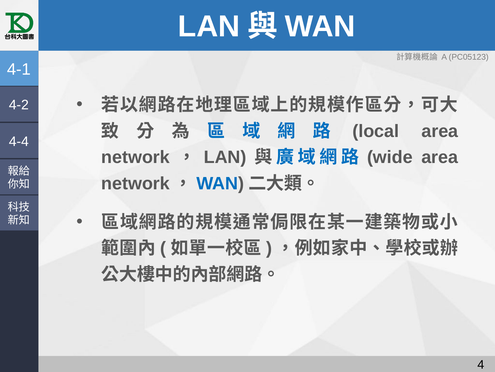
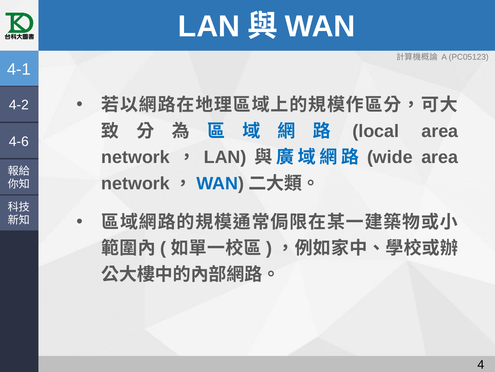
4-4: 4-4 -> 4-6
